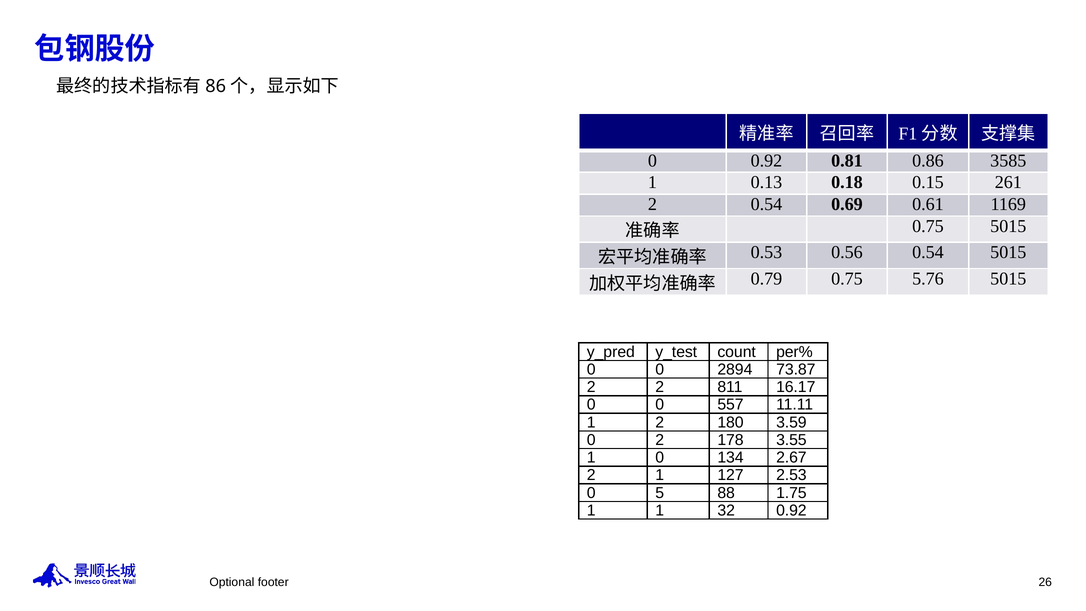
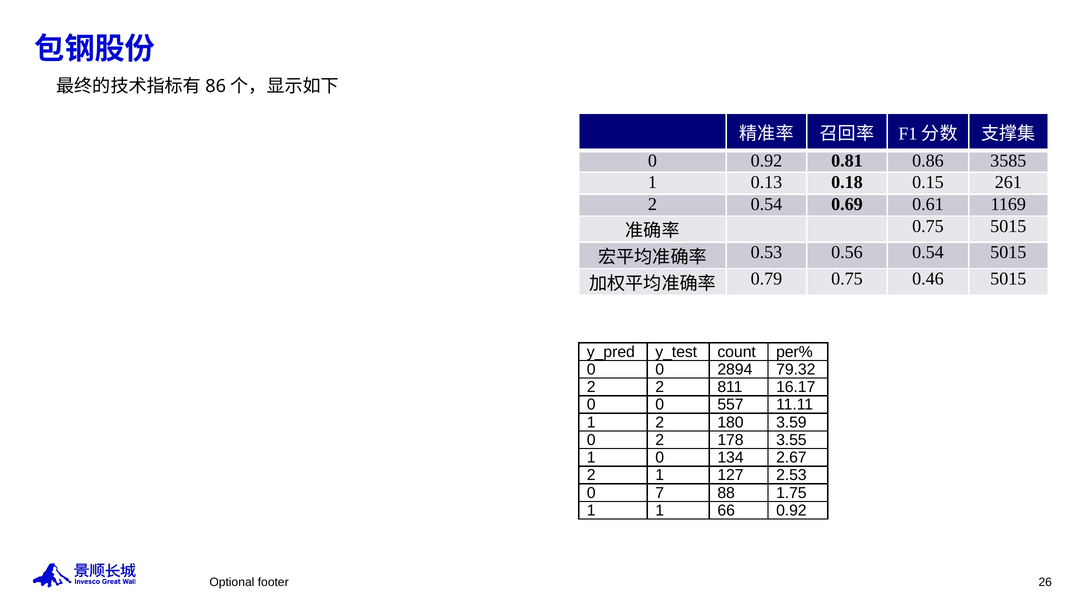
5.76: 5.76 -> 0.46
73.87: 73.87 -> 79.32
5: 5 -> 7
32: 32 -> 66
